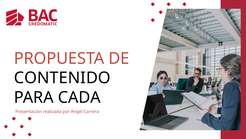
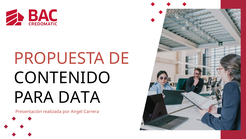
CADA: CADA -> DATA
